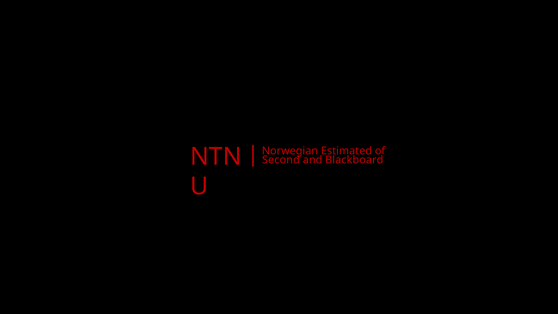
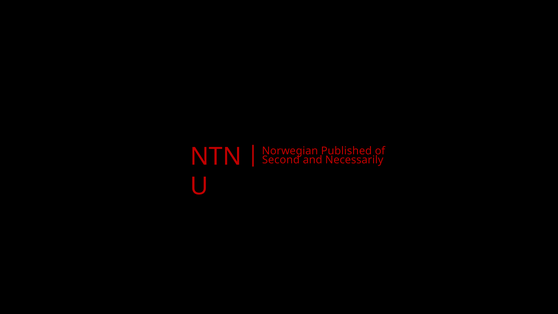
Estimated: Estimated -> Published
Blackboard: Blackboard -> Necessarily
